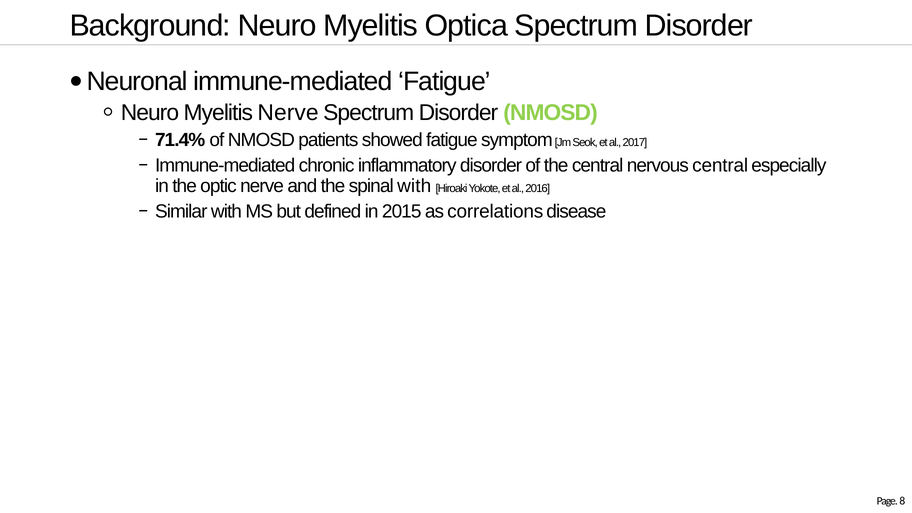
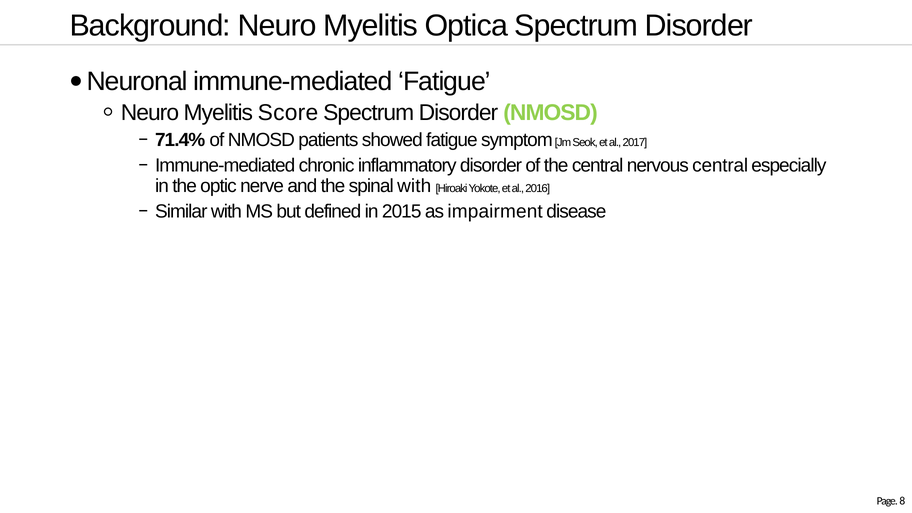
Myelitis Nerve: Nerve -> Score
correlations: correlations -> impairment
